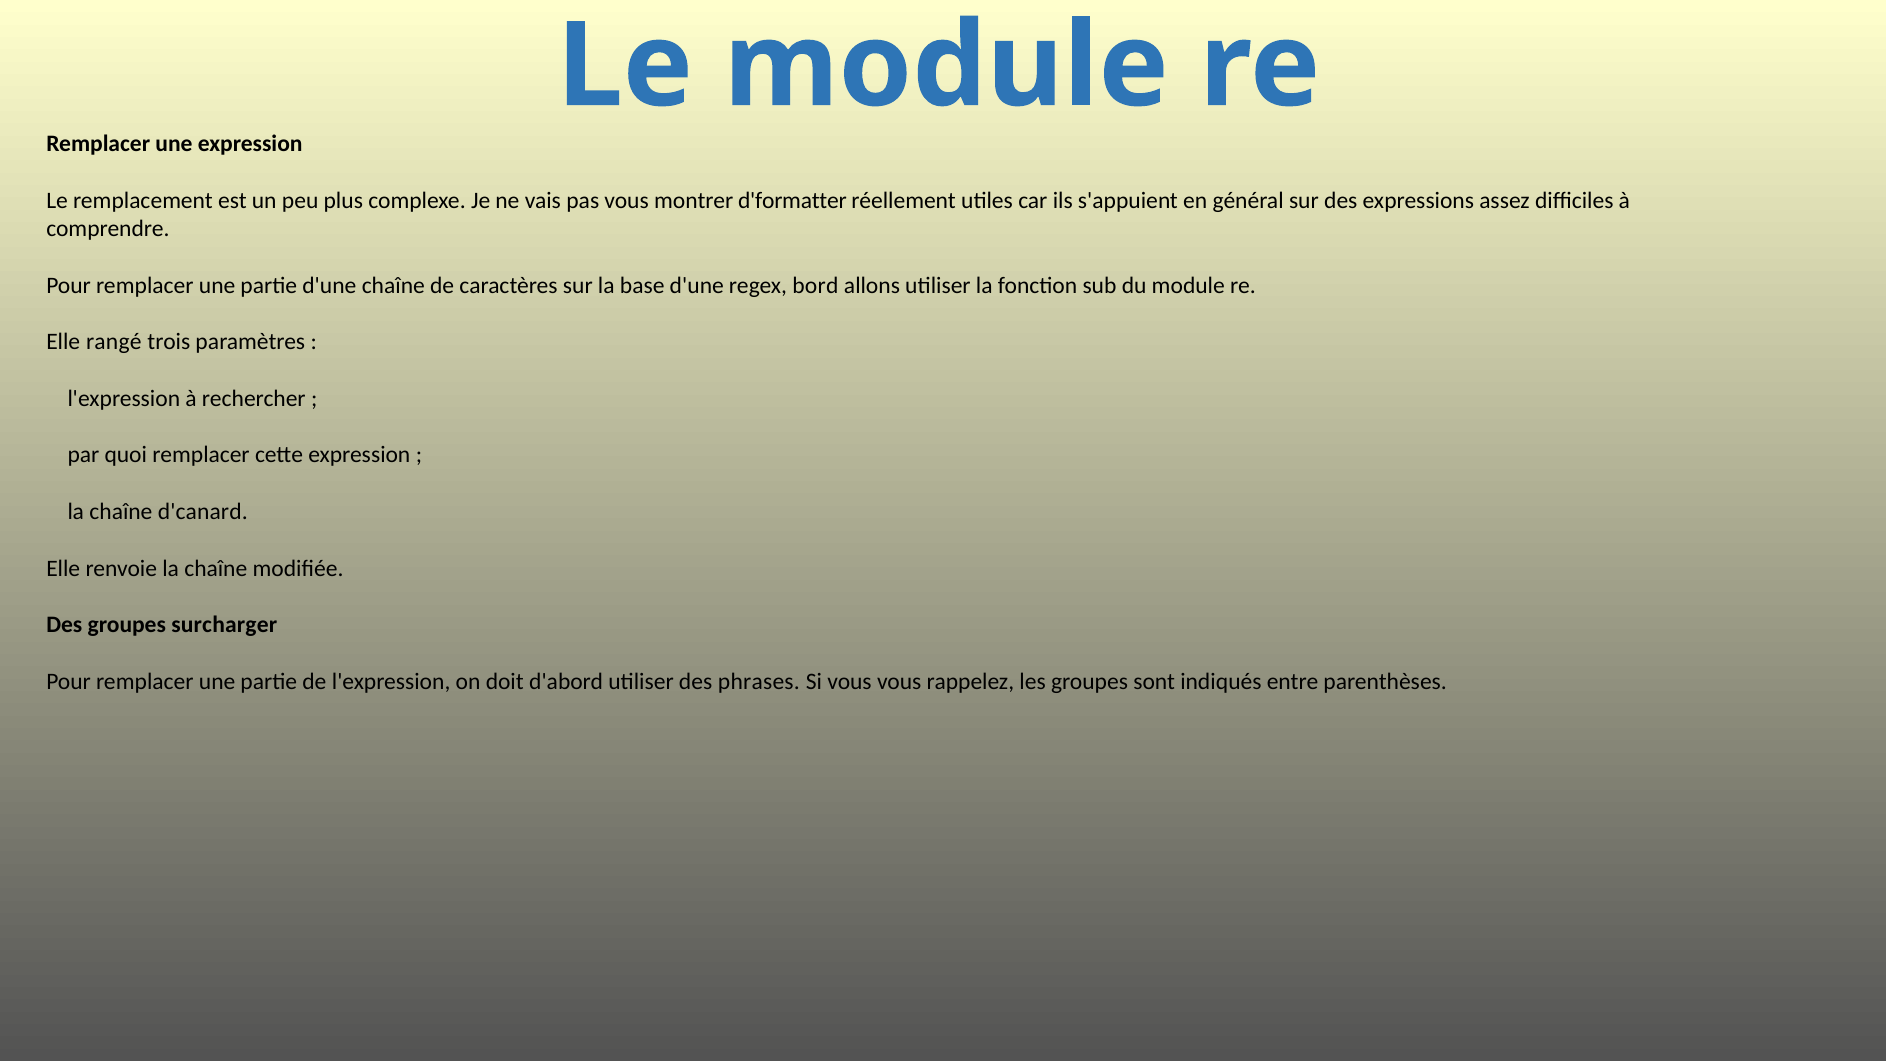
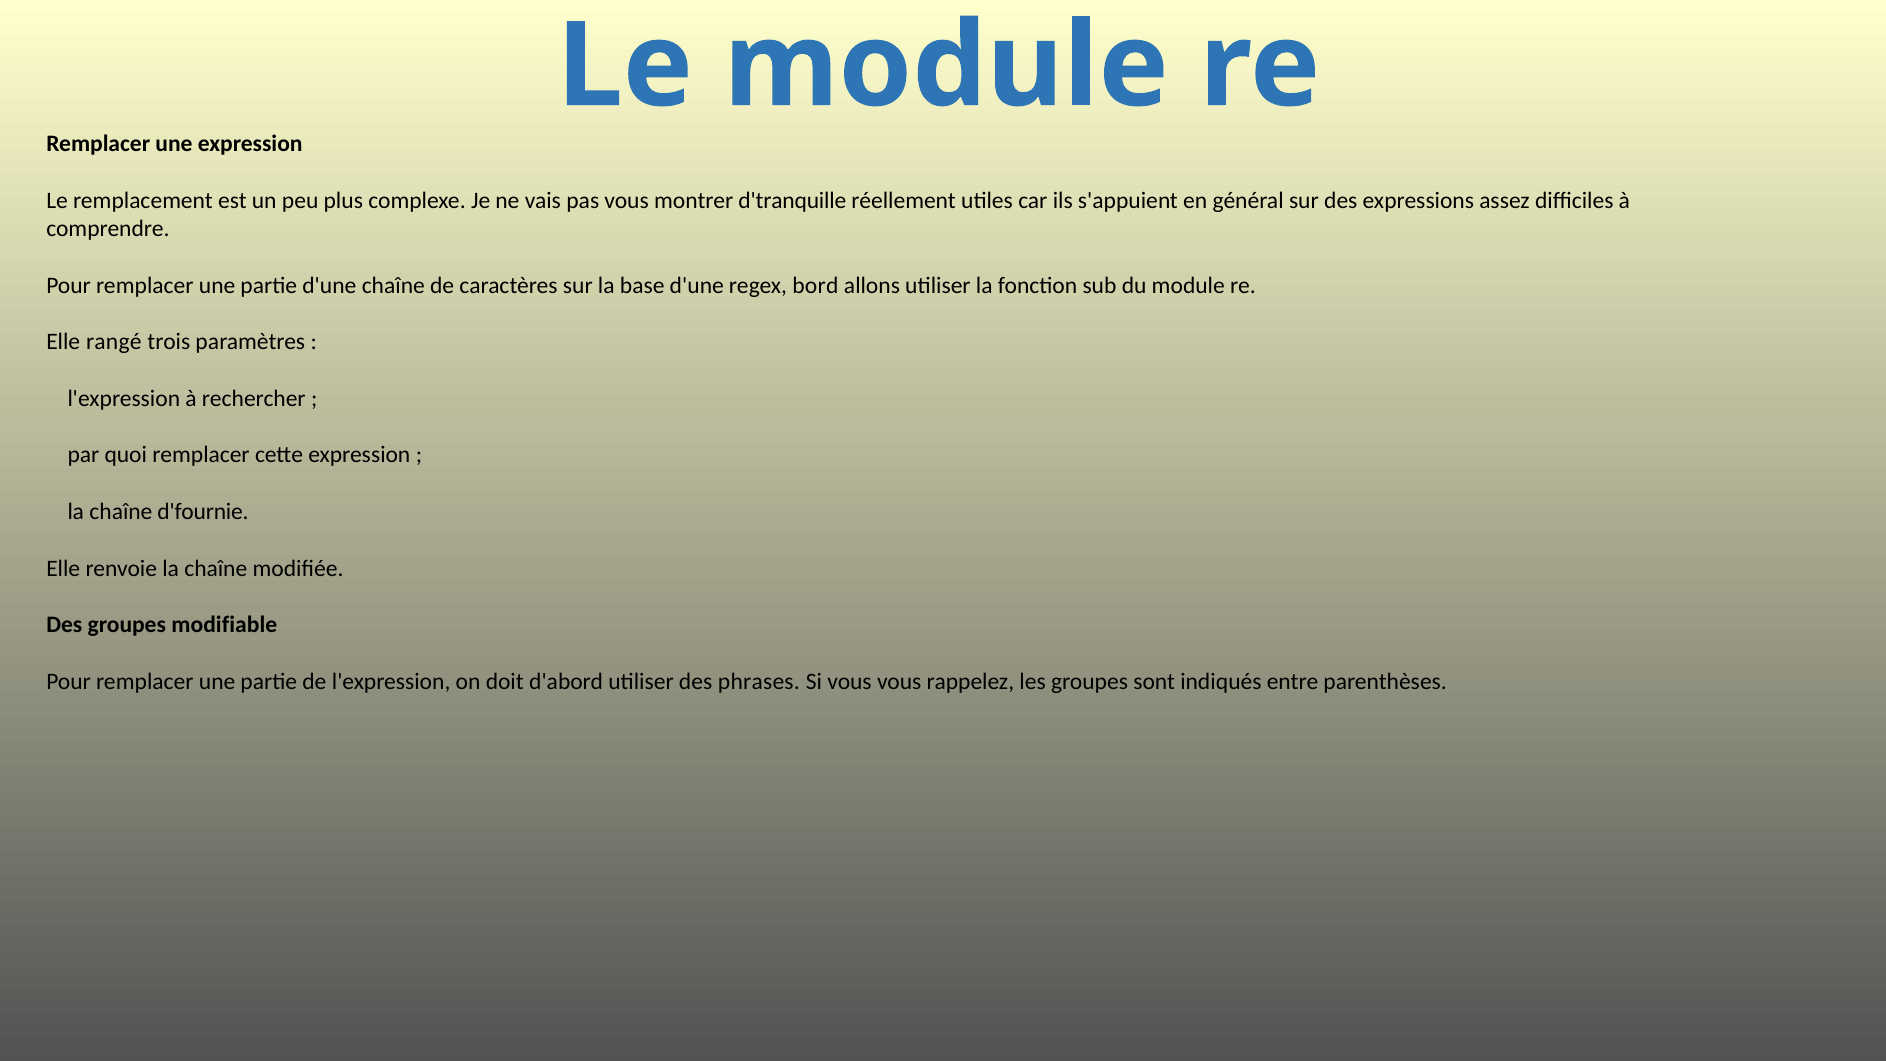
d'formatter: d'formatter -> d'tranquille
d'canard: d'canard -> d'fournie
surcharger: surcharger -> modifiable
